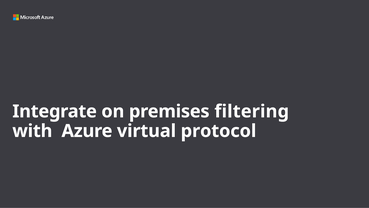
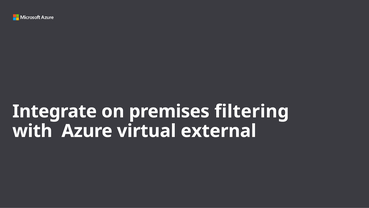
protocol: protocol -> external
